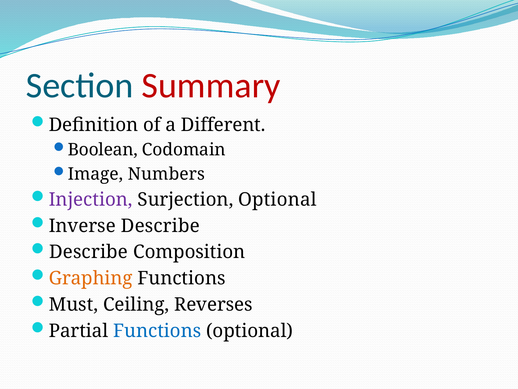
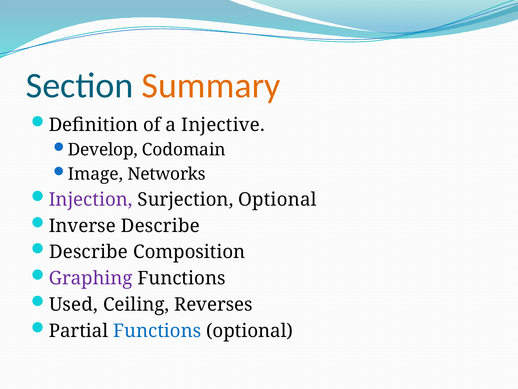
Summary colour: red -> orange
Different: Different -> Injective
Boolean: Boolean -> Develop
Numbers: Numbers -> Networks
Graphing colour: orange -> purple
Must: Must -> Used
